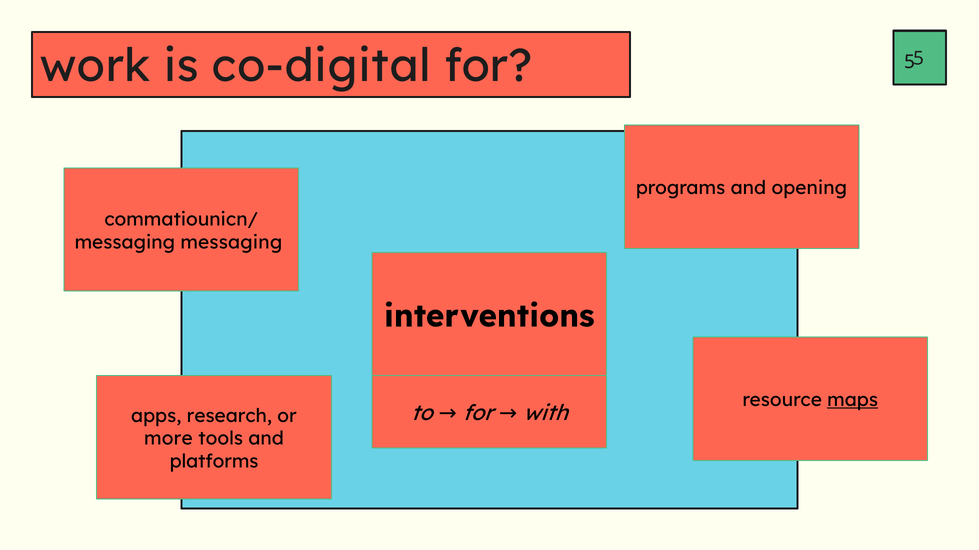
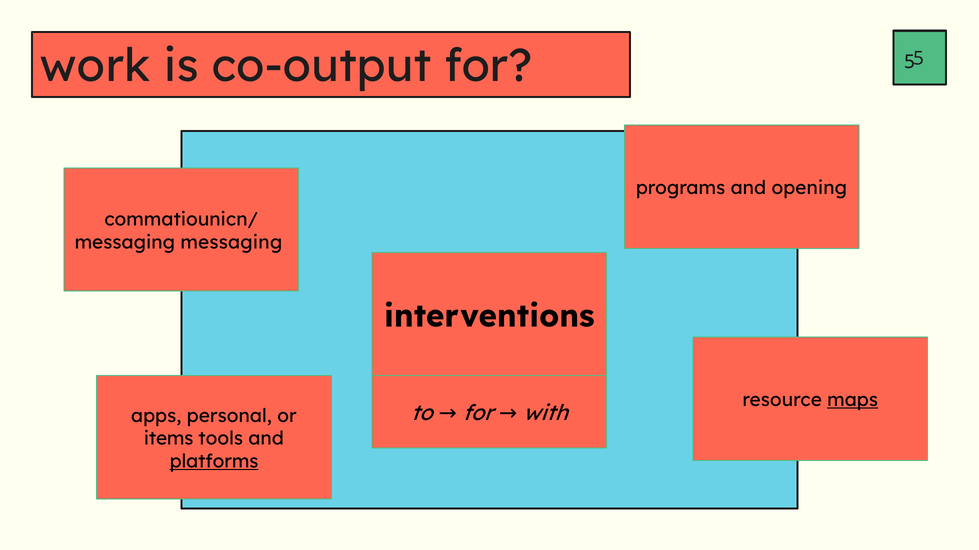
co-digital: co-digital -> co-output
research: research -> personal
more: more -> items
platforms underline: none -> present
